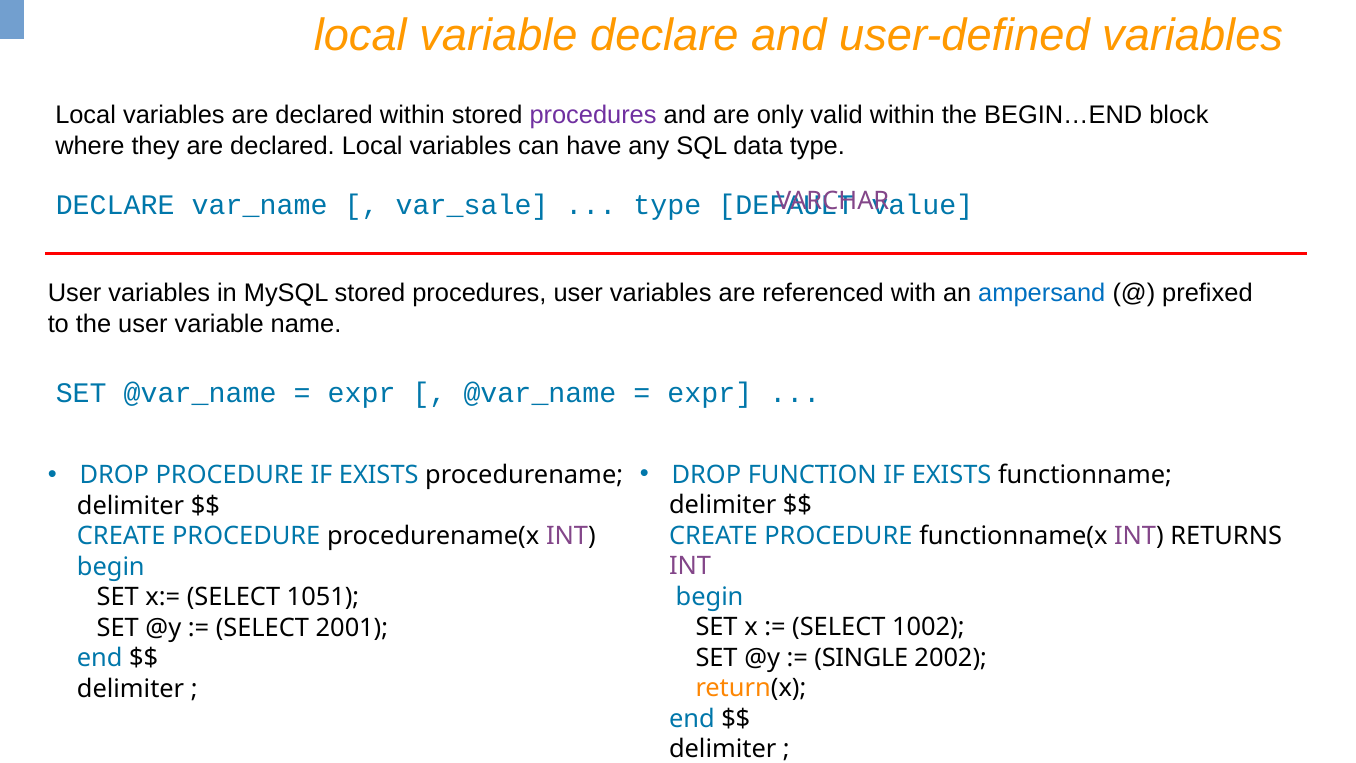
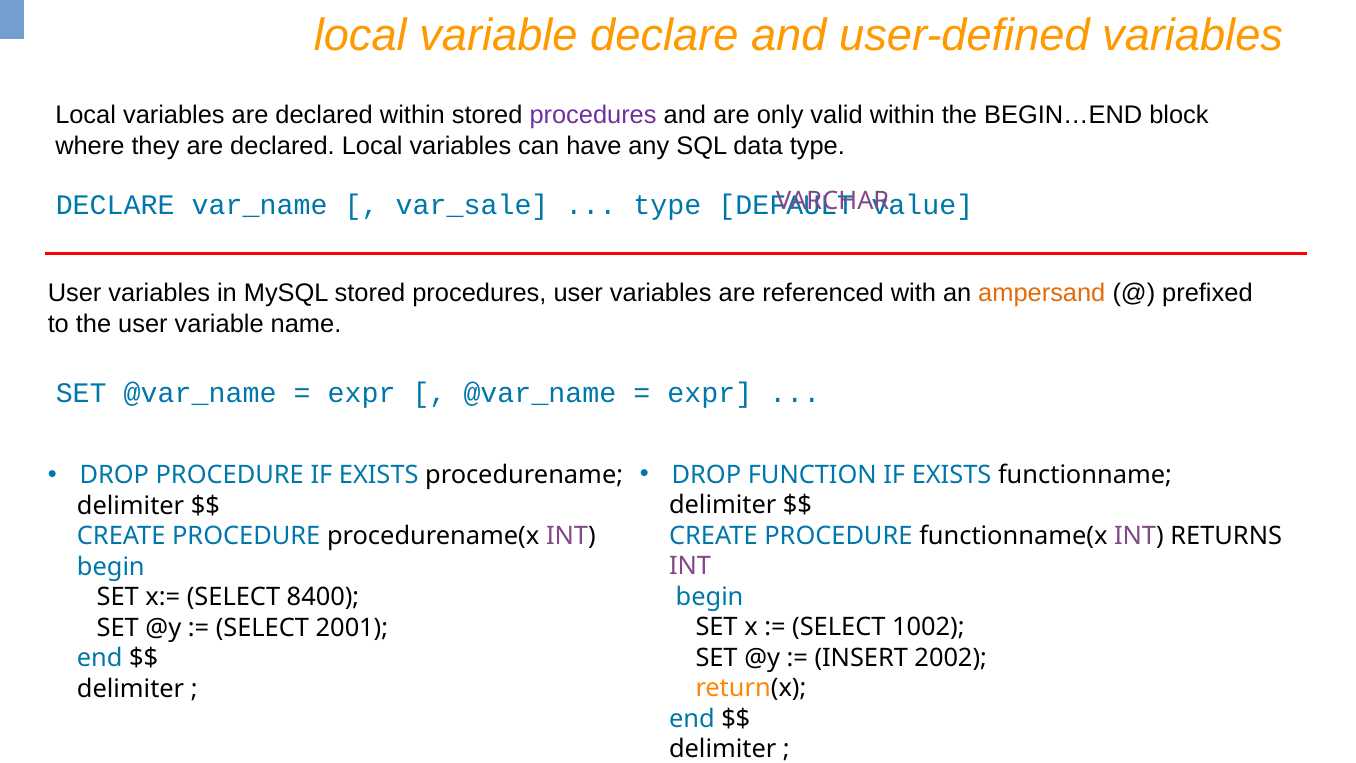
ampersand colour: blue -> orange
1051: 1051 -> 8400
SINGLE: SINGLE -> INSERT
